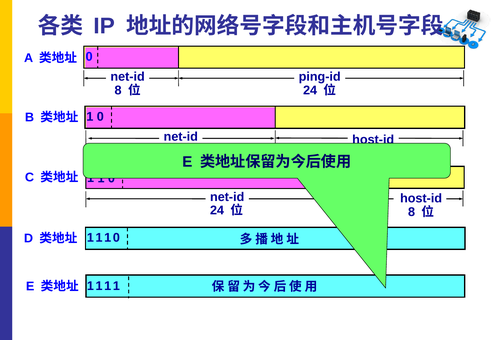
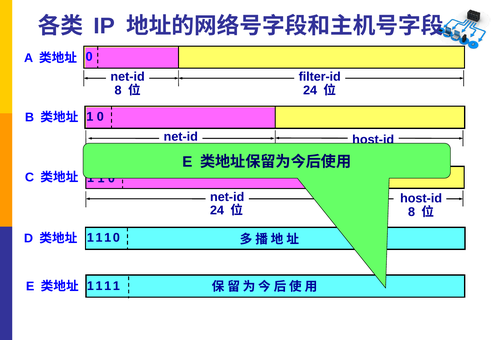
ping-id: ping-id -> filter-id
